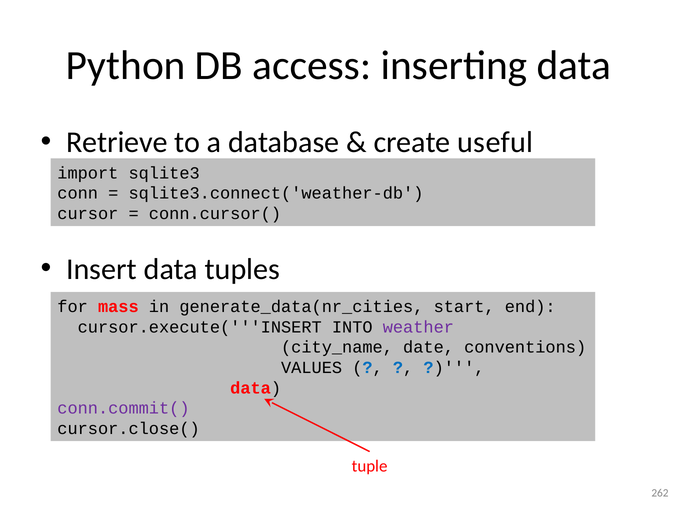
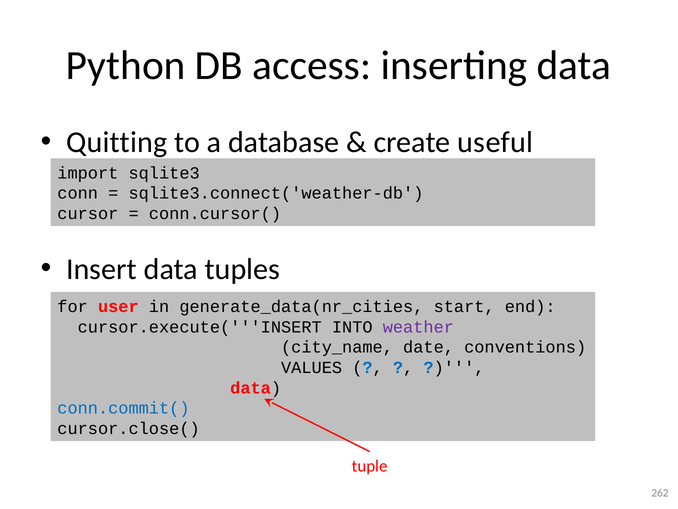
Retrieve: Retrieve -> Quitting
mass: mass -> user
conn.commit( colour: purple -> blue
